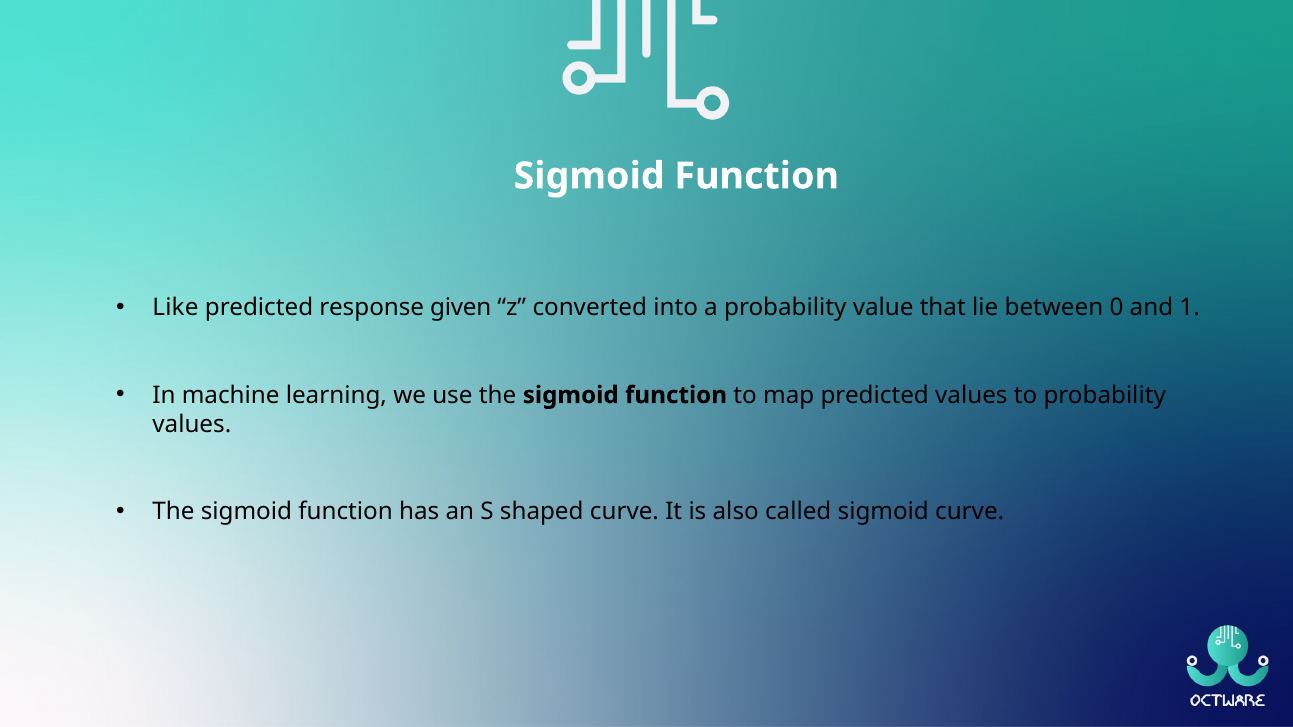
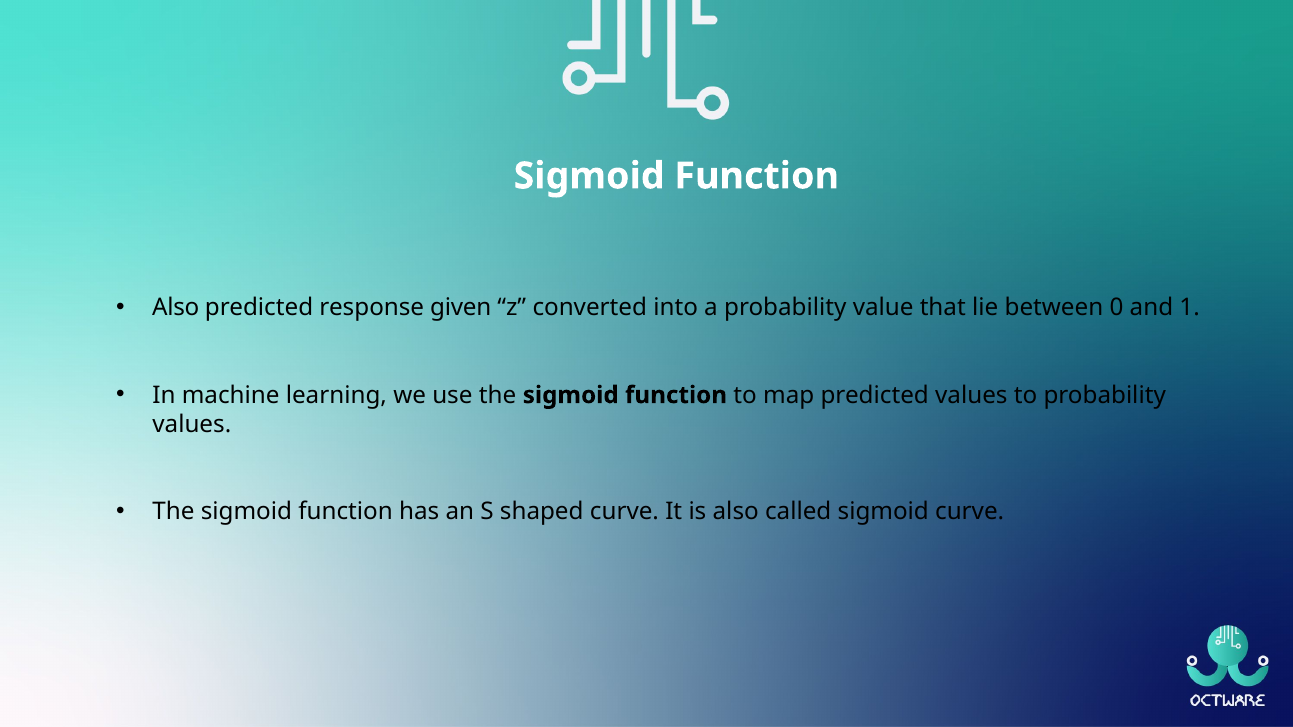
Like at (175, 308): Like -> Also
